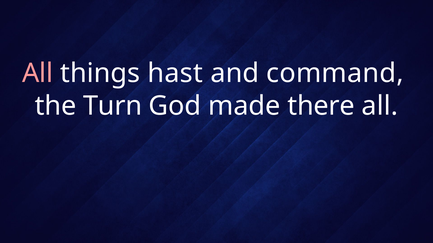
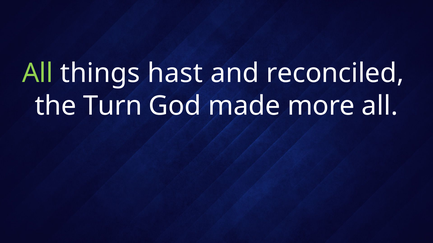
All at (38, 74) colour: pink -> light green
command: command -> reconciled
there: there -> more
